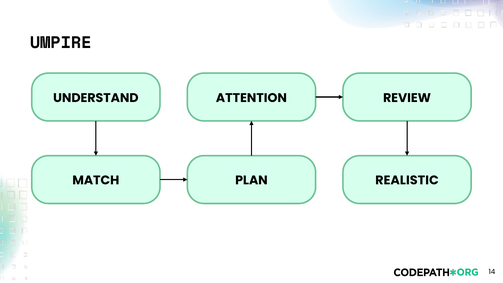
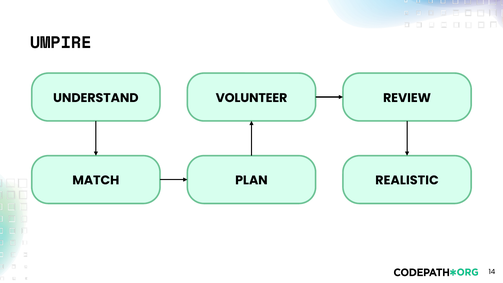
ATTENTION: ATTENTION -> VOLUNTEER
